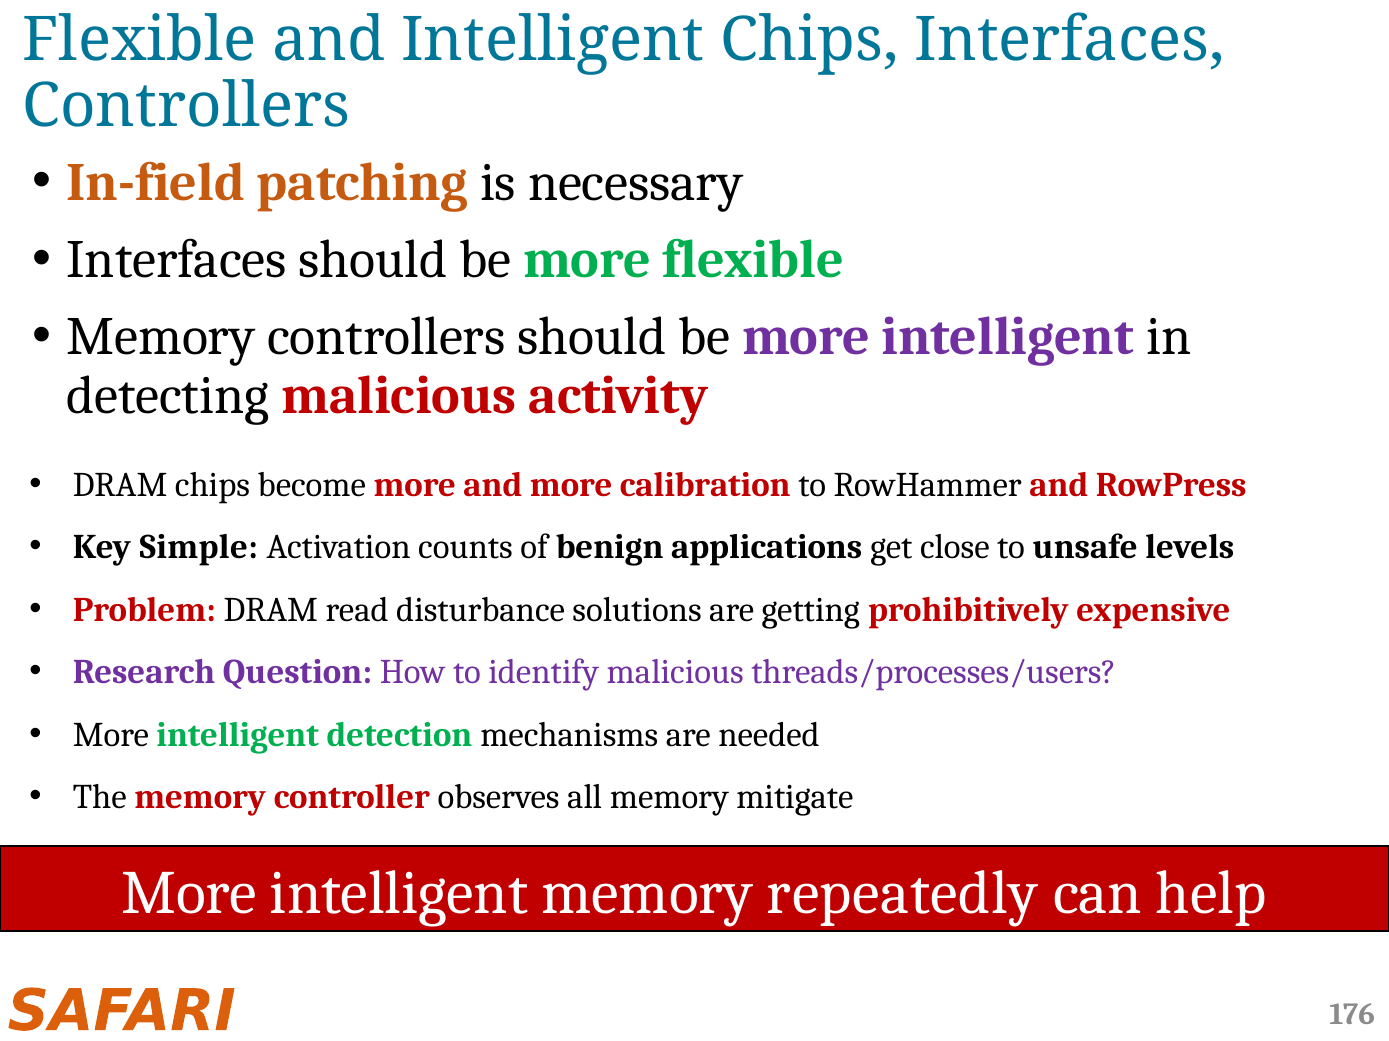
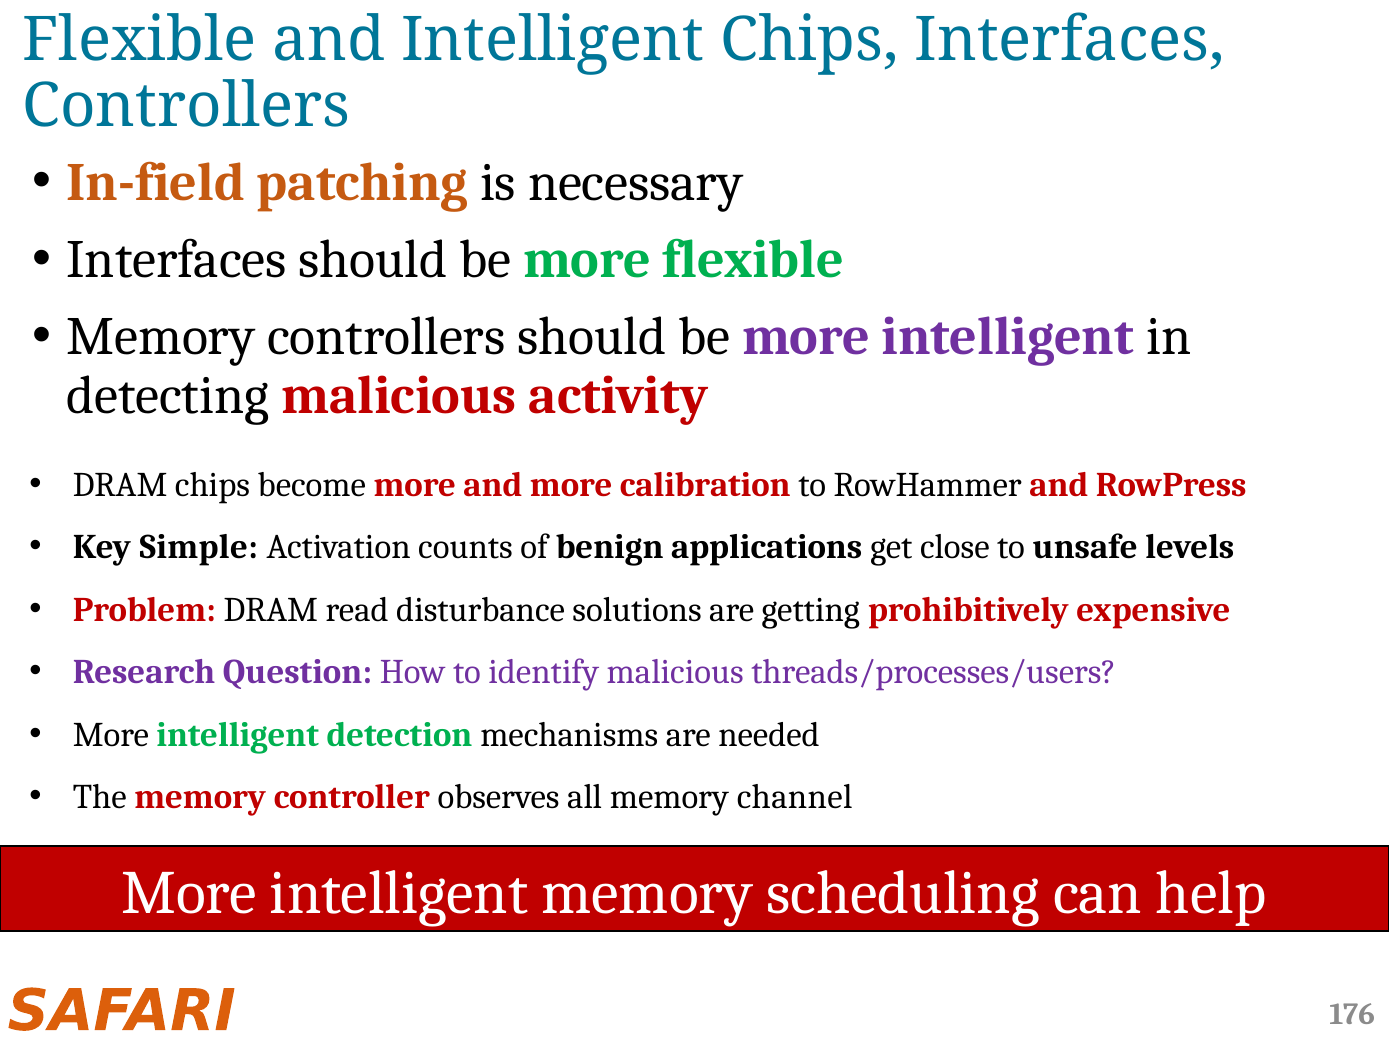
mitigate: mitigate -> channel
repeatedly: repeatedly -> scheduling
